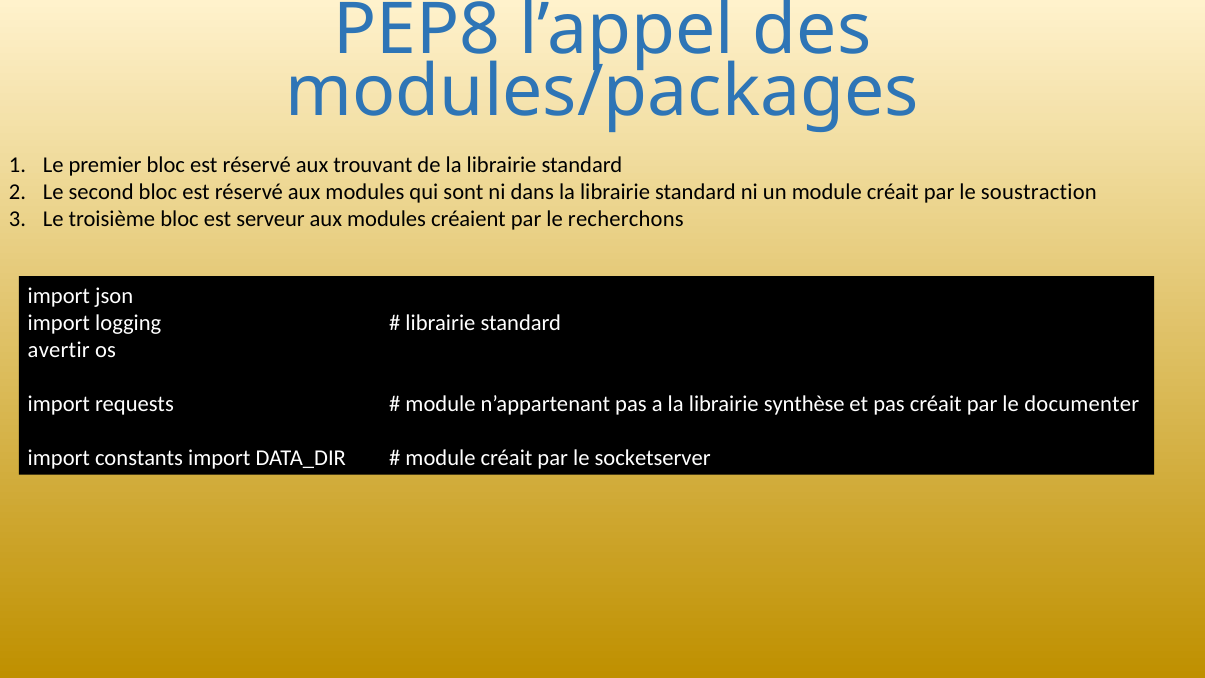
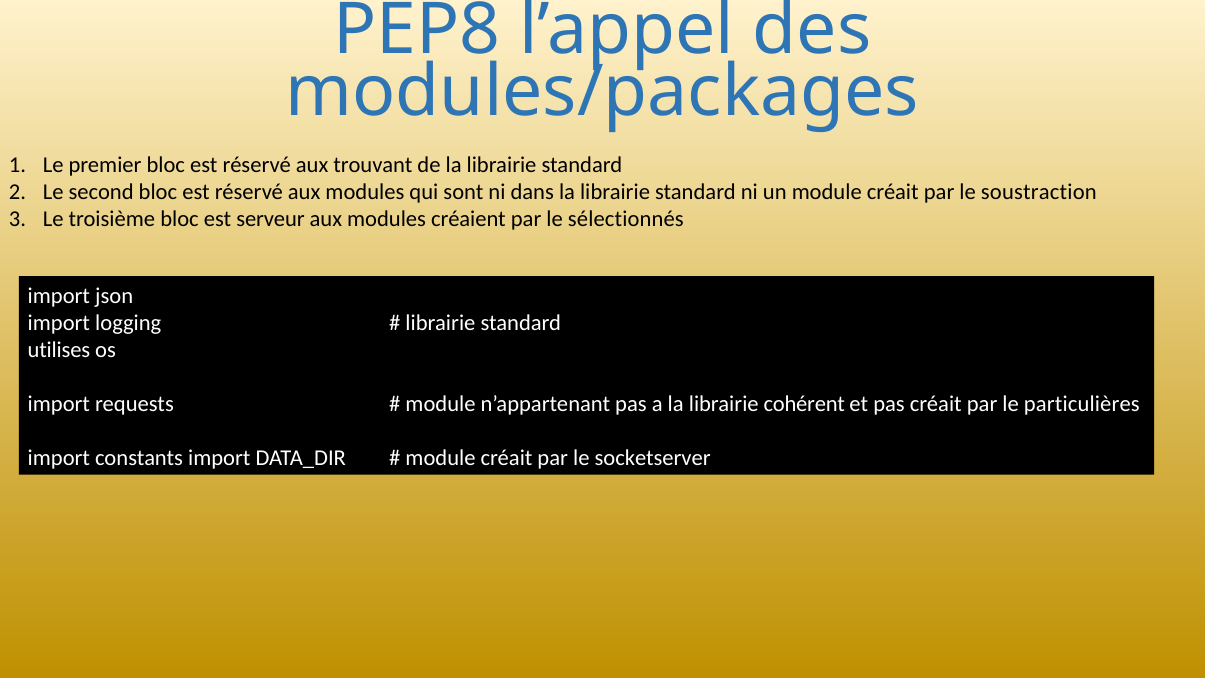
recherchons: recherchons -> sélectionnés
avertir: avertir -> utilises
synthèse: synthèse -> cohérent
documenter: documenter -> particulières
